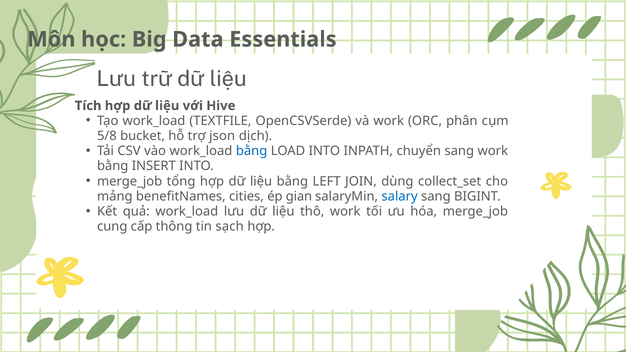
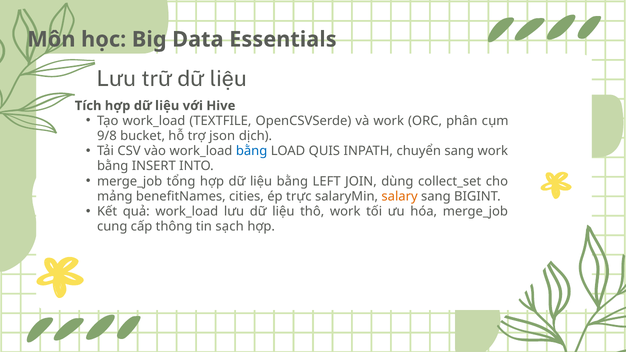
5/8: 5/8 -> 9/8
LOAD INTO: INTO -> QUIS
gian: gian -> trực
salary colour: blue -> orange
